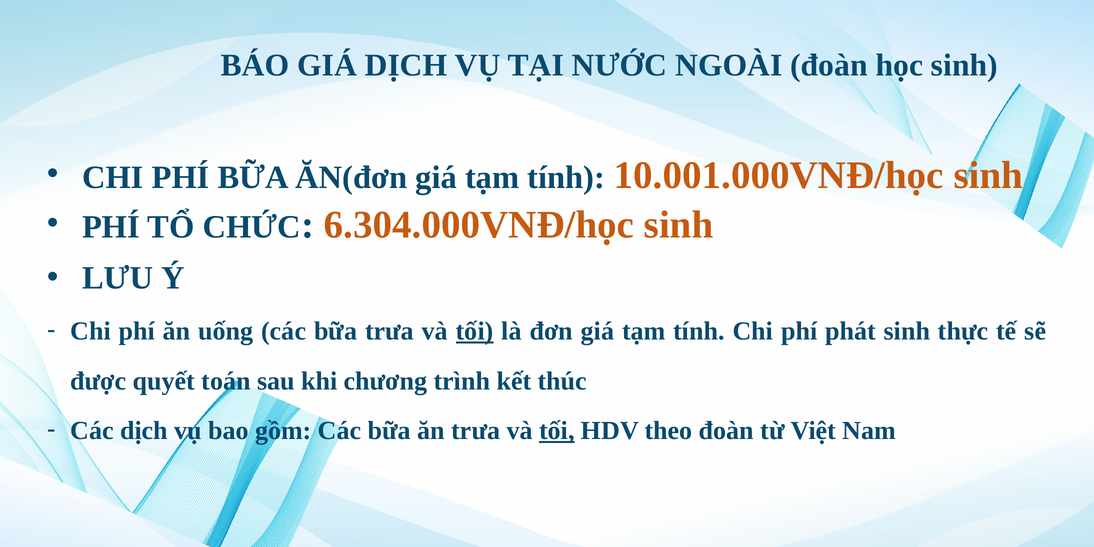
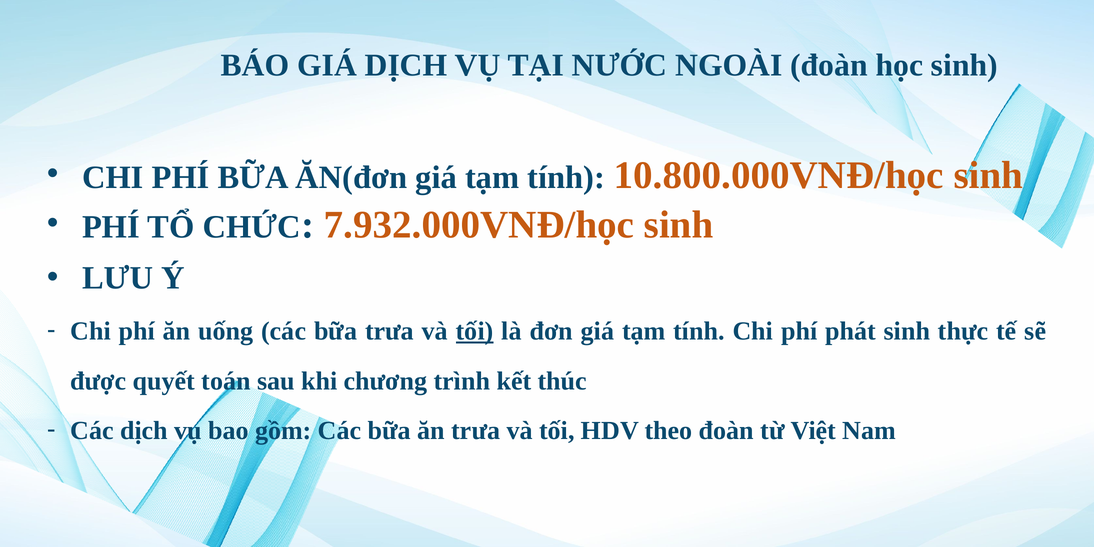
10.001.000VNĐ/học: 10.001.000VNĐ/học -> 10.800.000VNĐ/học
6.304.000VNĐ/học: 6.304.000VNĐ/học -> 7.932.000VNĐ/học
tối at (557, 431) underline: present -> none
